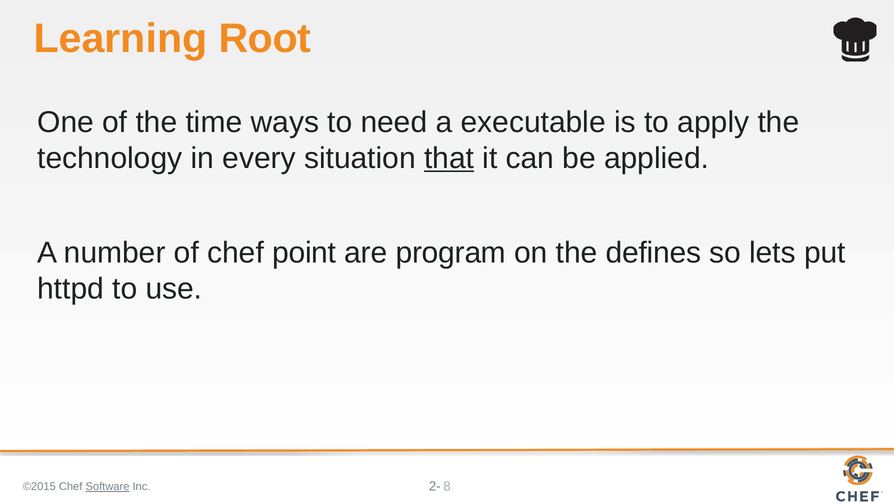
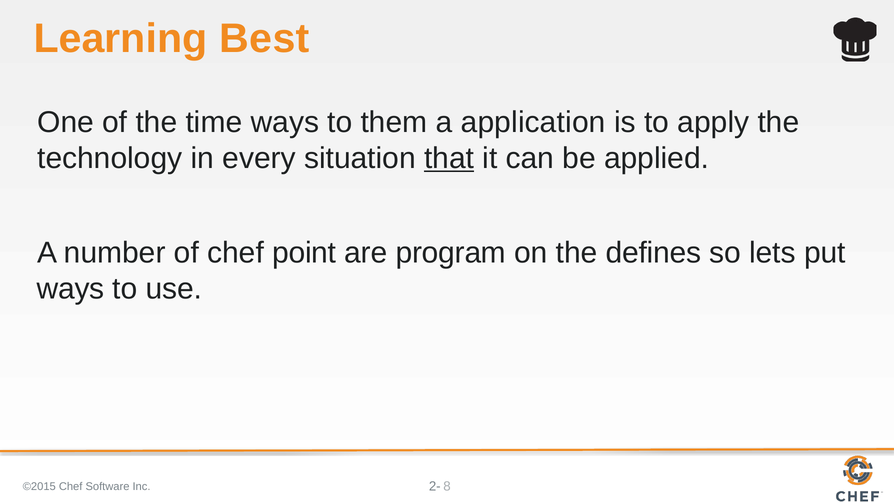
Root: Root -> Best
need: need -> them
executable: executable -> application
httpd at (71, 289): httpd -> ways
Software underline: present -> none
